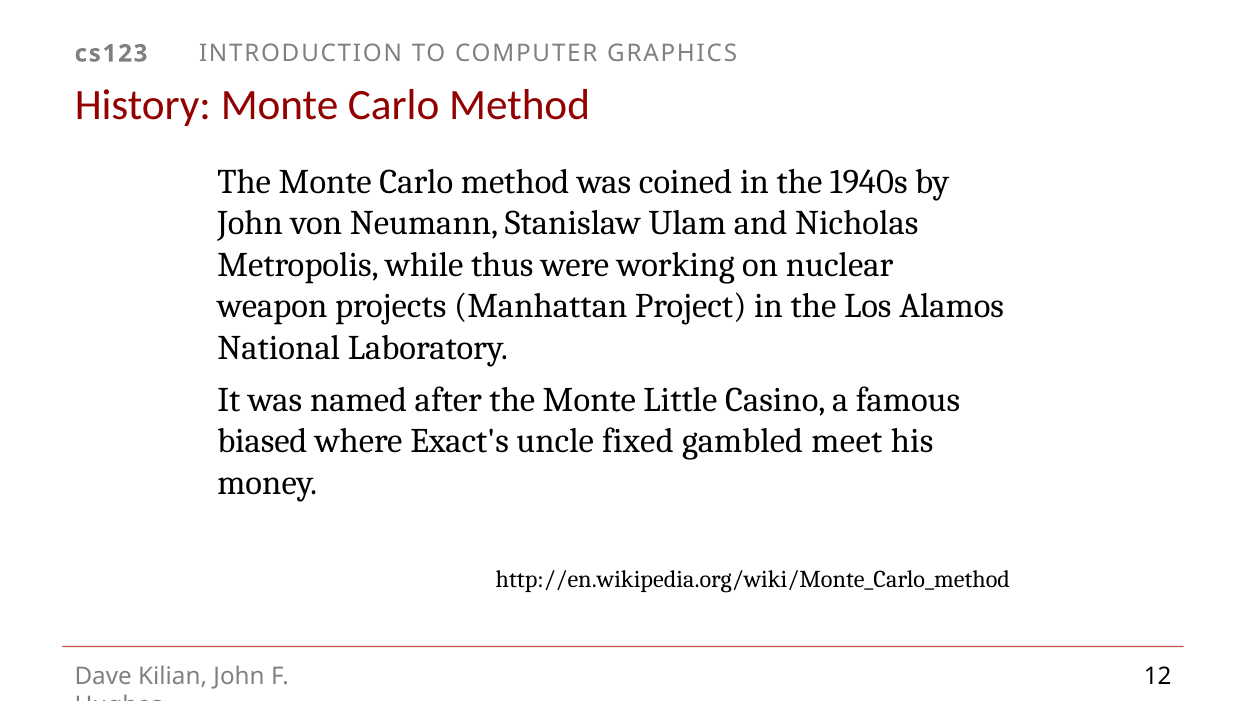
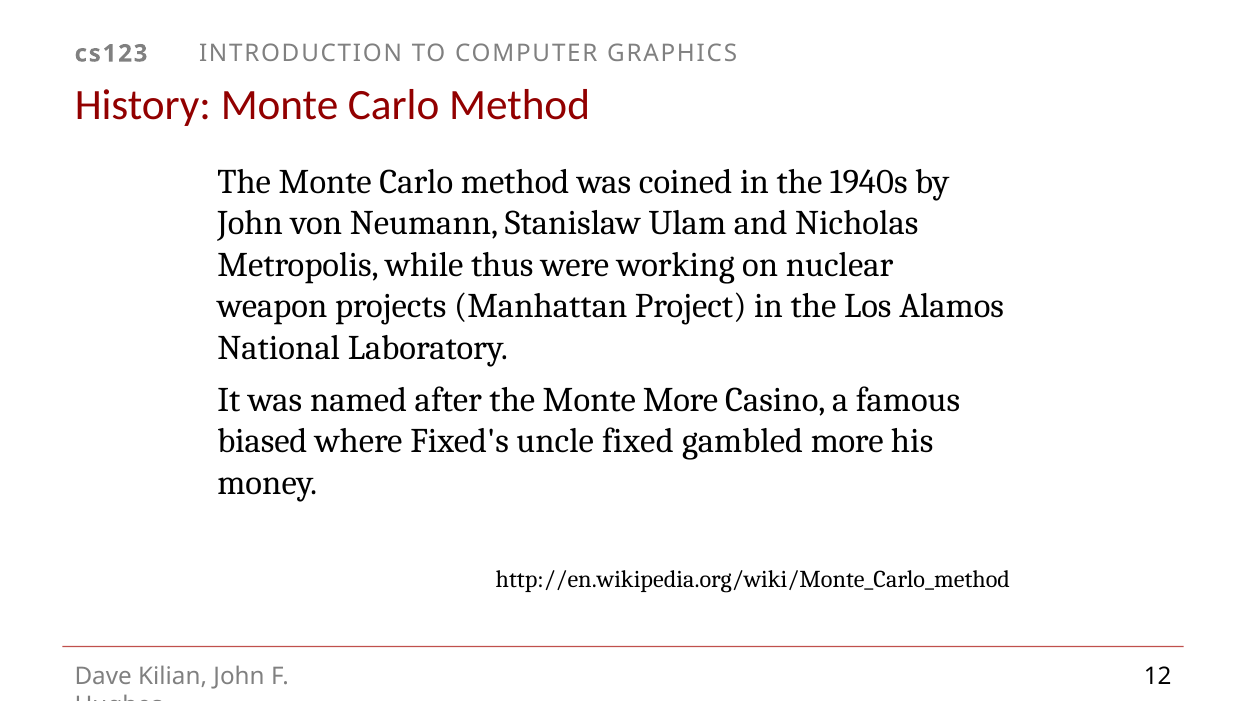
Monte Little: Little -> More
Exact's: Exact's -> Fixed's
gambled meet: meet -> more
